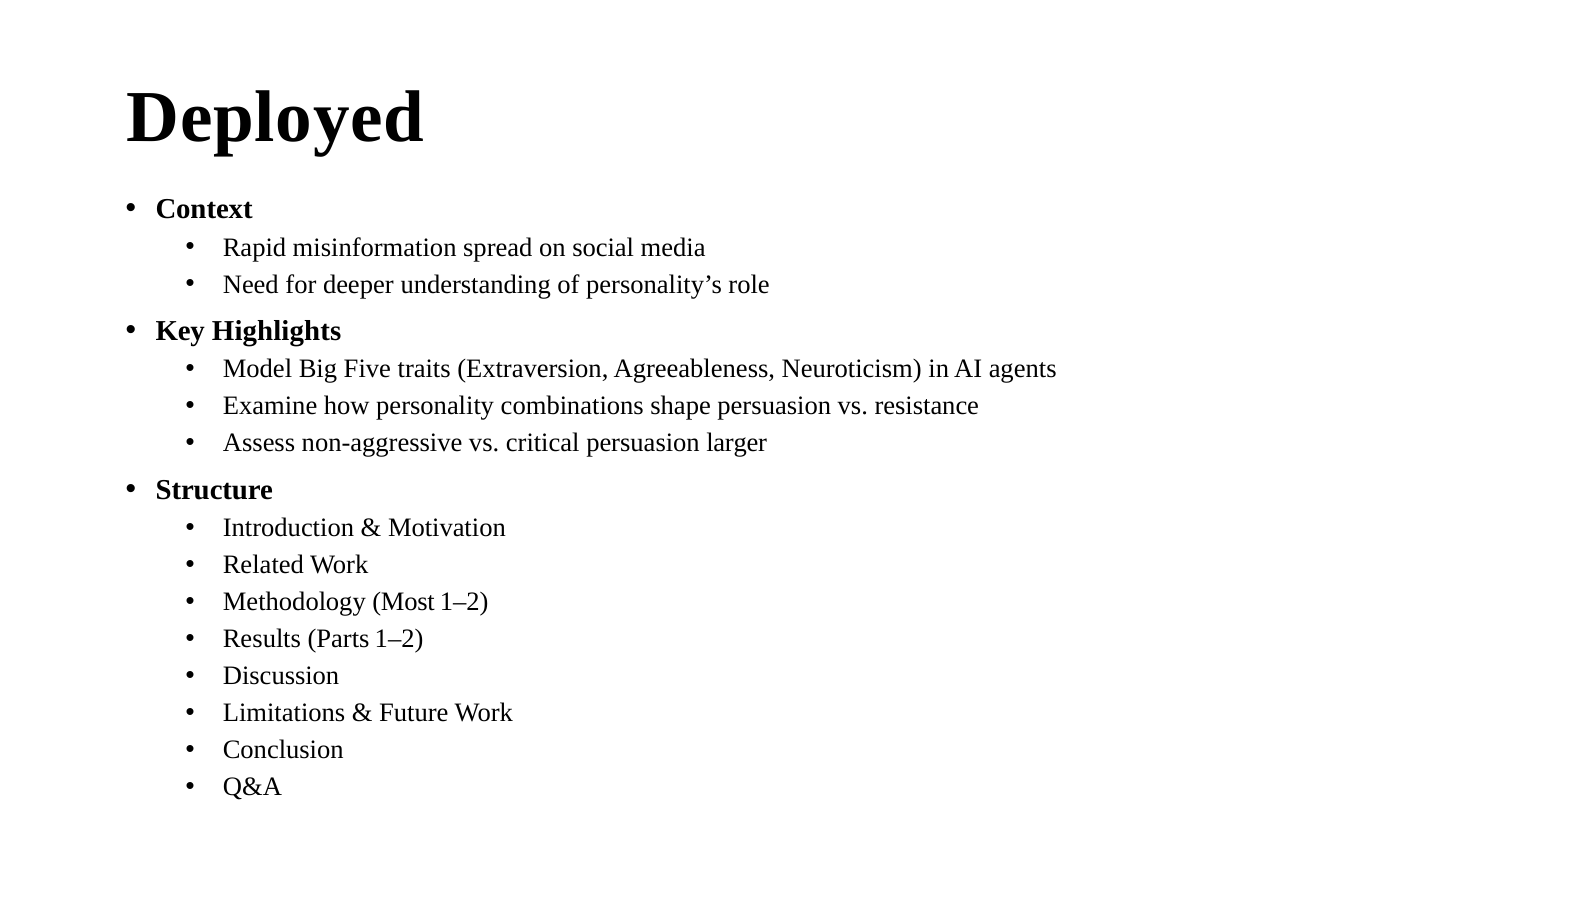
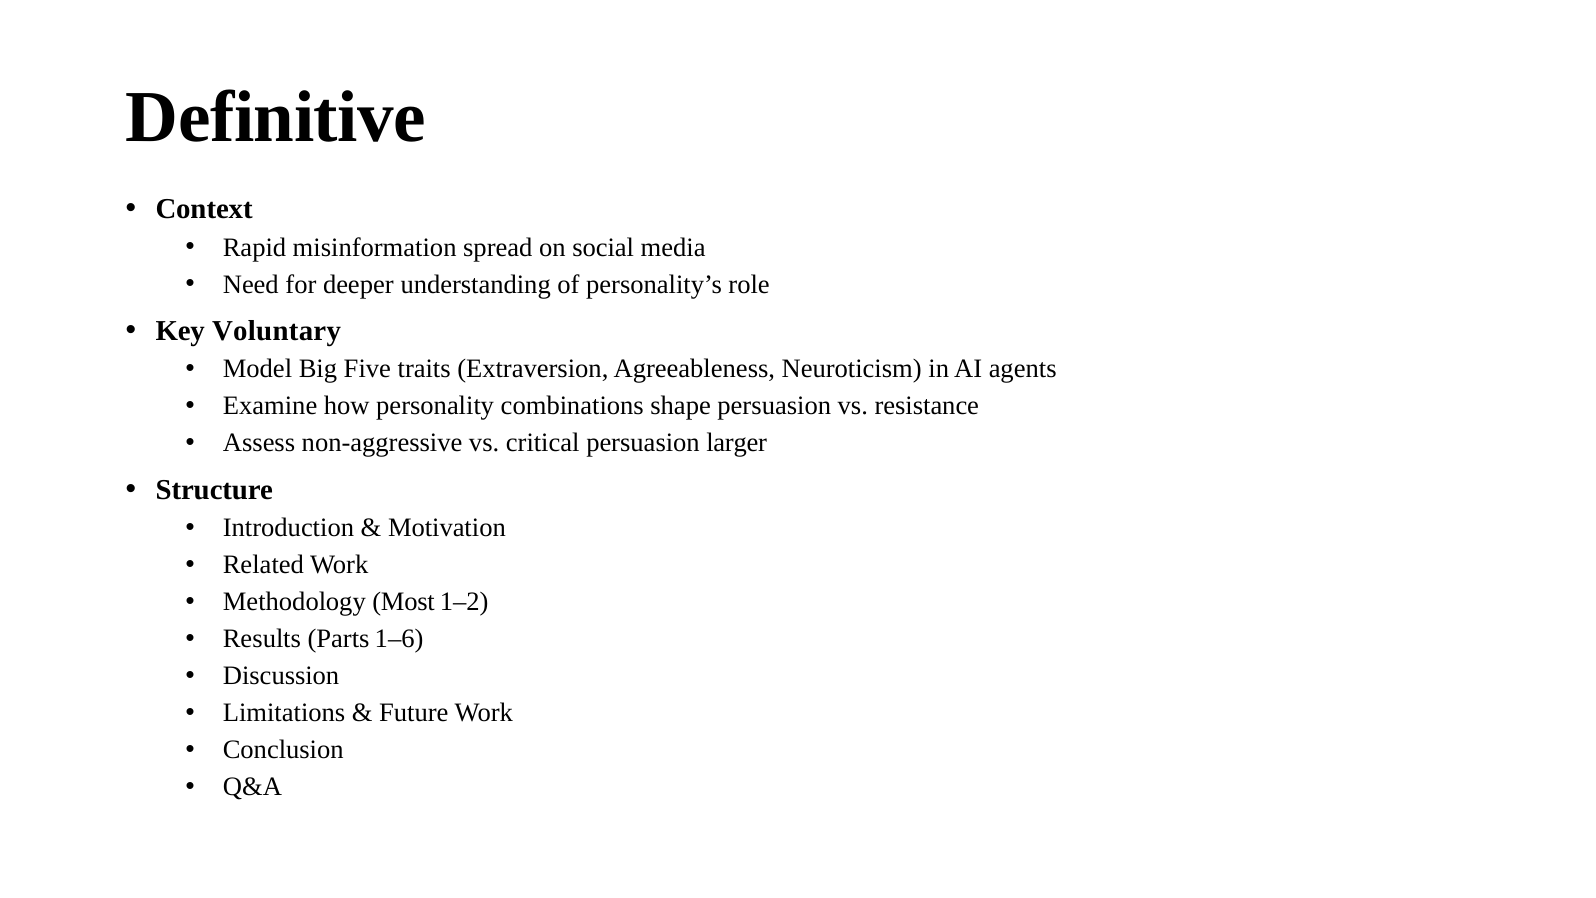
Deployed: Deployed -> Definitive
Highlights: Highlights -> Voluntary
Parts 1–2: 1–2 -> 1–6
